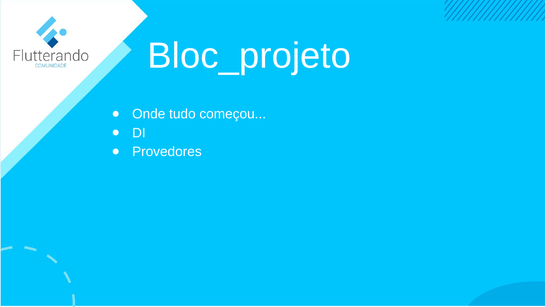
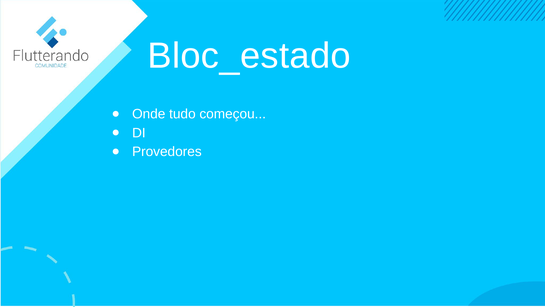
Bloc_projeto: Bloc_projeto -> Bloc_estado
